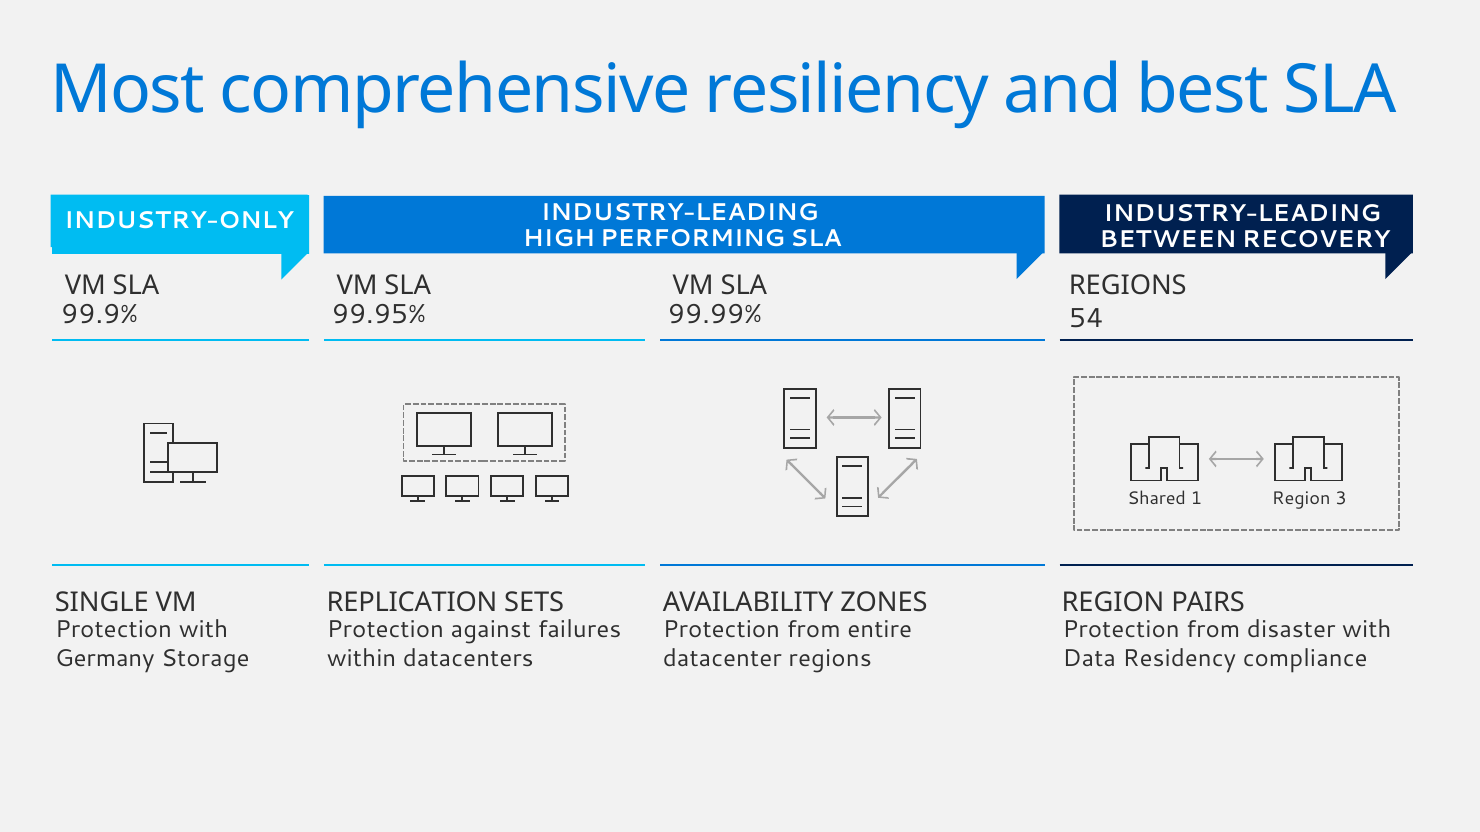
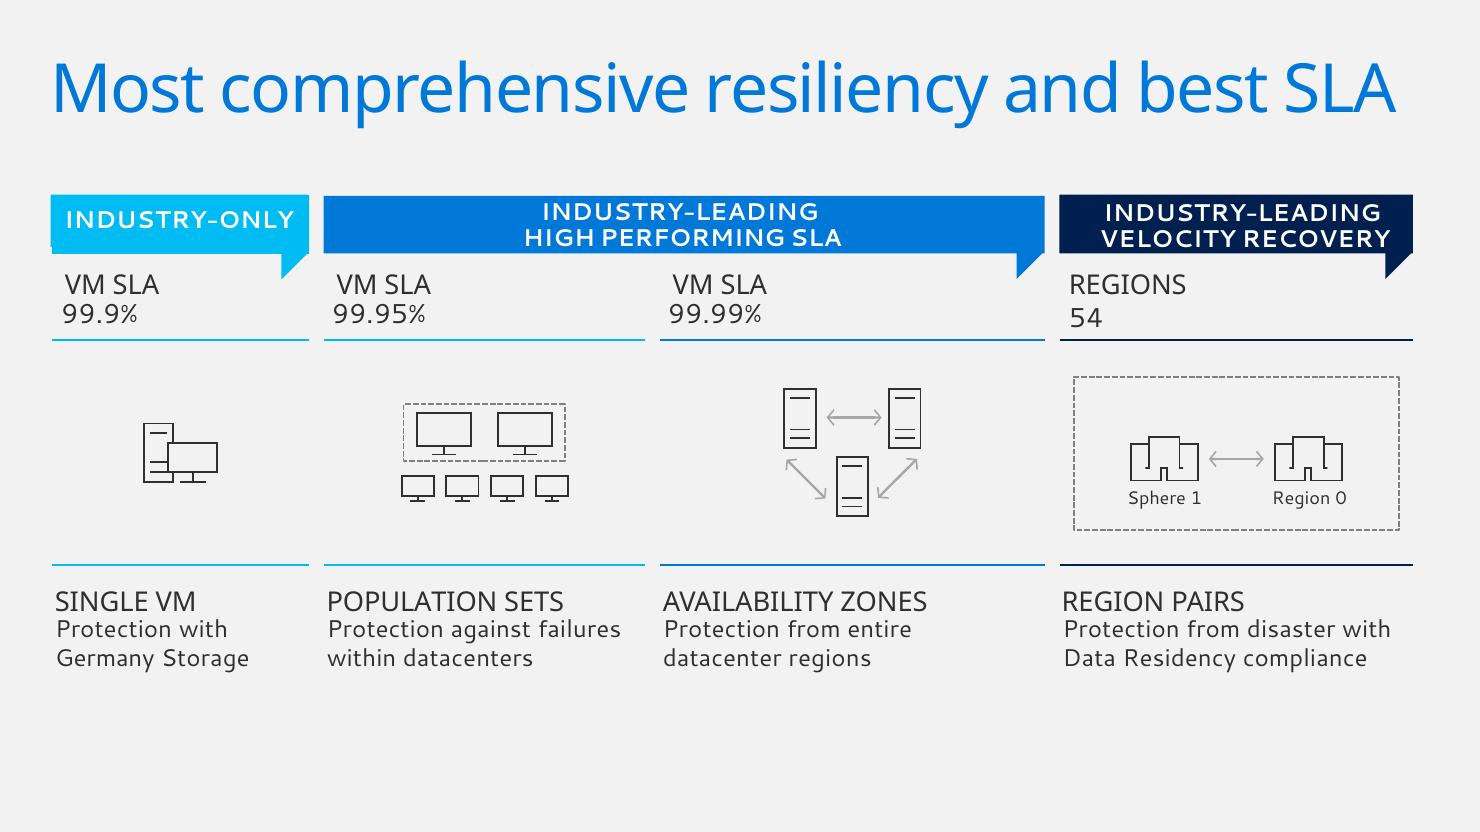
BETWEEN: BETWEEN -> VELOCITY
Shared: Shared -> Sphere
3: 3 -> 0
REPLICATION: REPLICATION -> POPULATION
